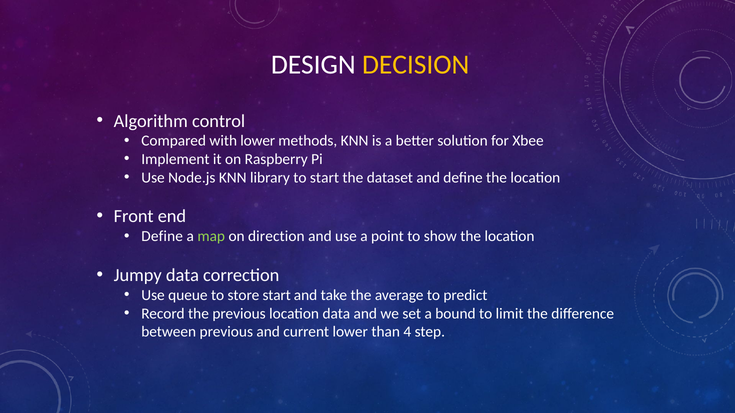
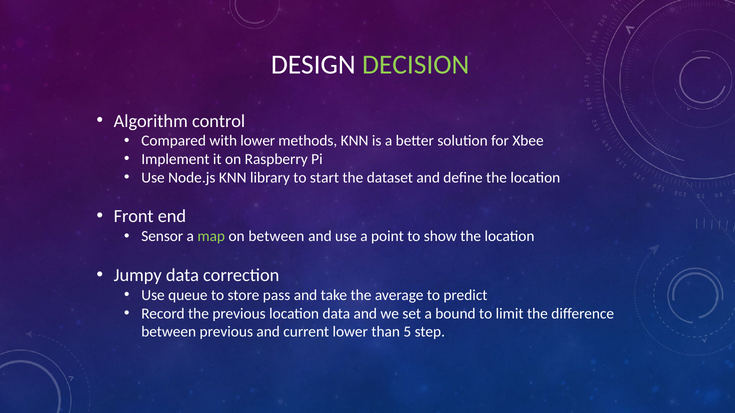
DECISION colour: yellow -> light green
Define at (162, 237): Define -> Sensor
on direction: direction -> between
store start: start -> pass
4: 4 -> 5
